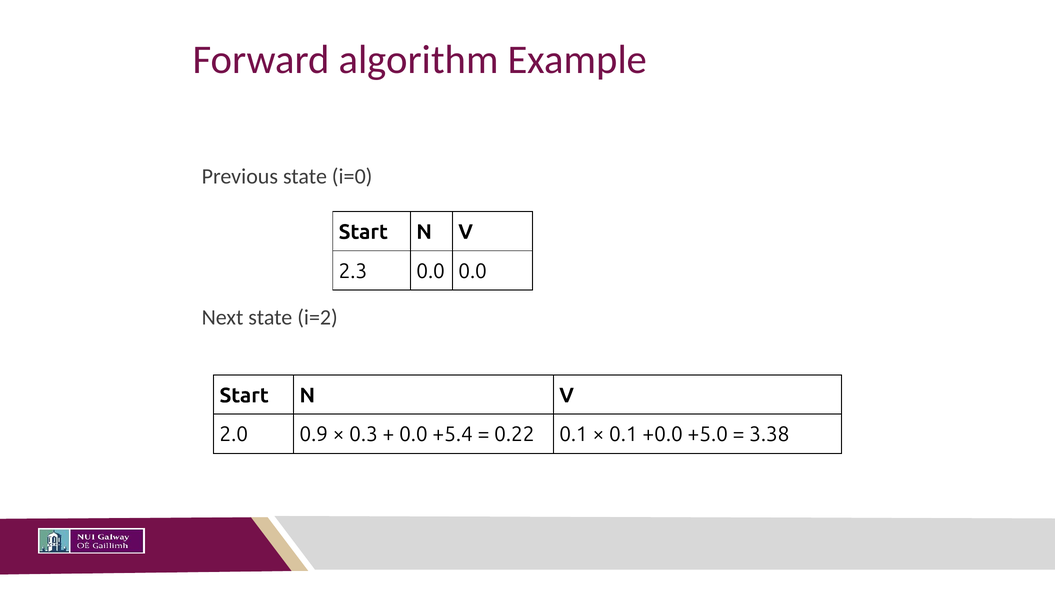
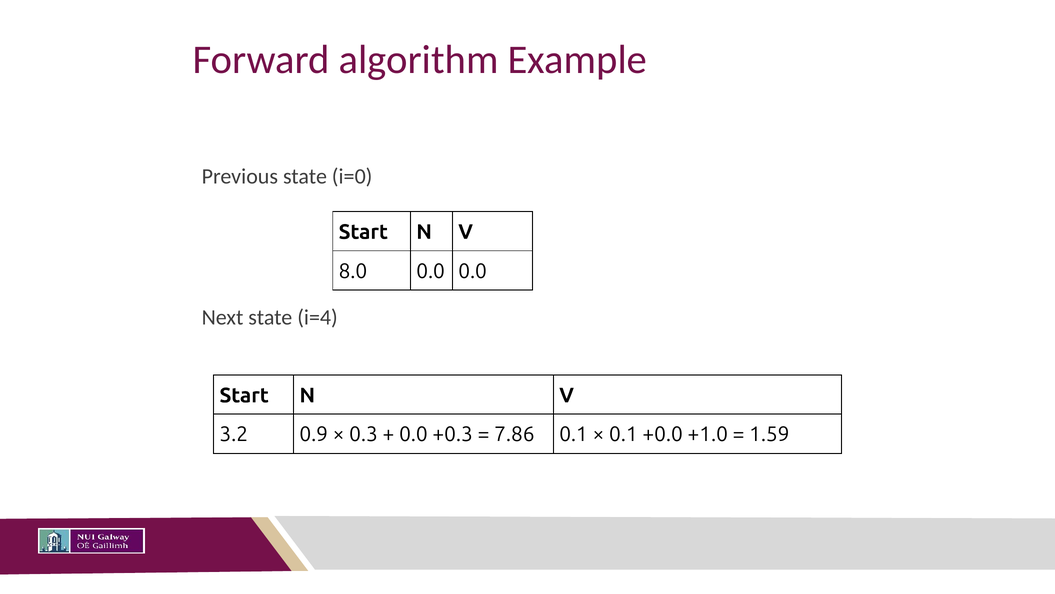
2.3: 2.3 -> 8.0
i=2: i=2 -> i=4
2.0: 2.0 -> 3.2
+5.4: +5.4 -> +0.3
0.22: 0.22 -> 7.86
+5.0: +5.0 -> +1.0
3.38: 3.38 -> 1.59
